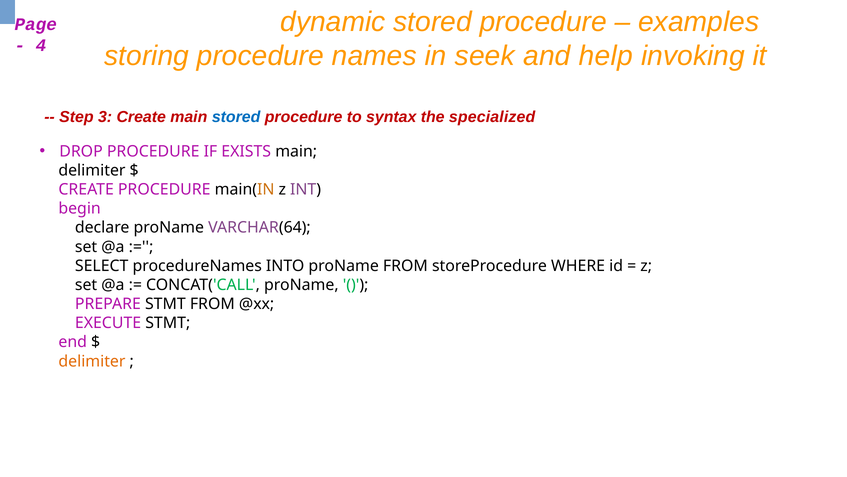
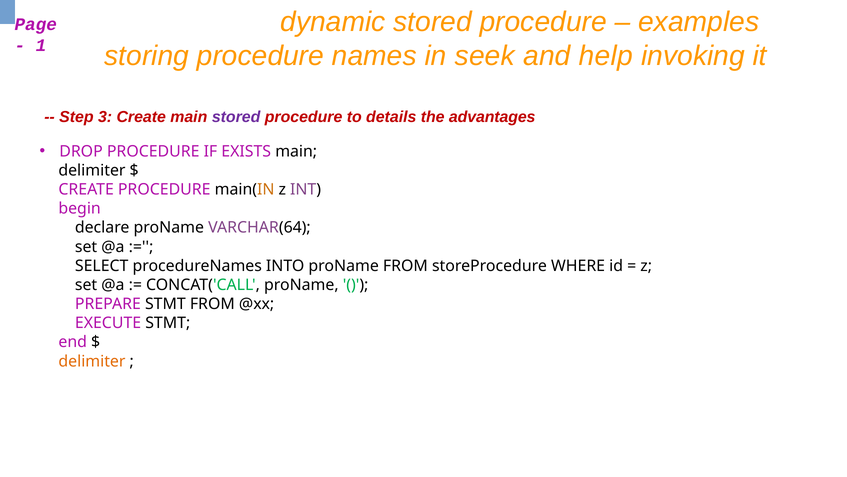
4: 4 -> 1
stored at (236, 117) colour: blue -> purple
syntax: syntax -> details
specialized: specialized -> advantages
